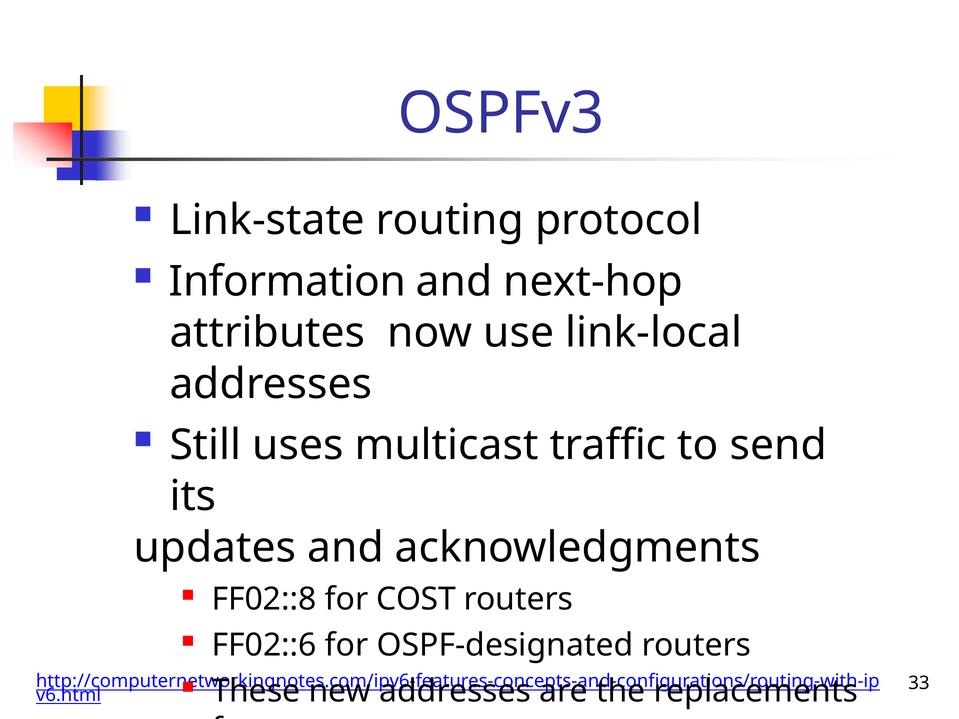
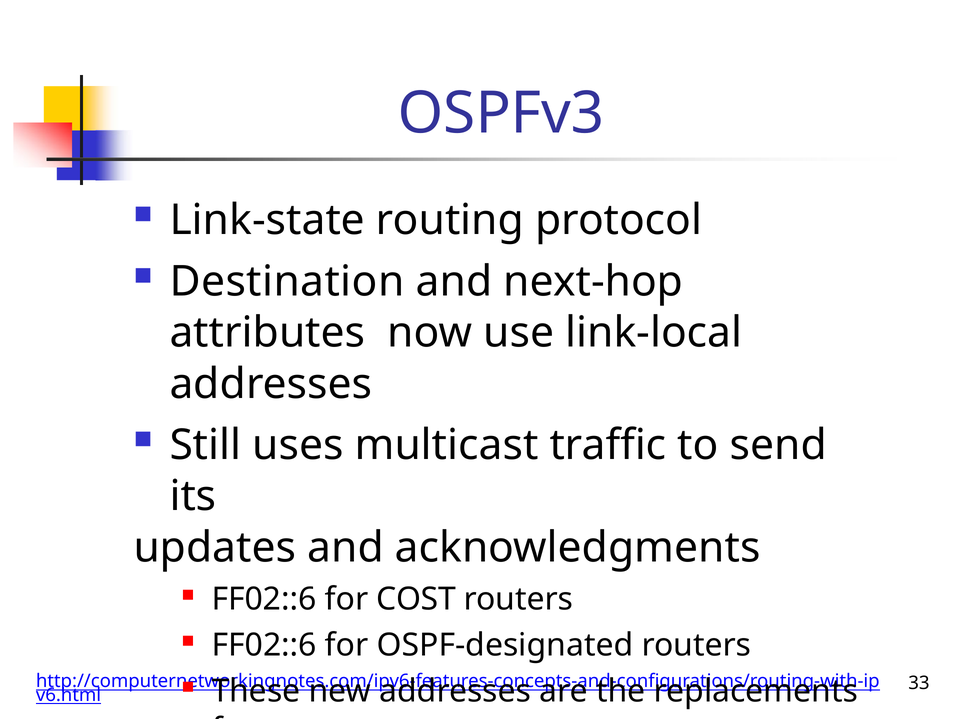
Information: Information -> Destination
FF02::8 at (264, 599): FF02::8 -> FF02::6
